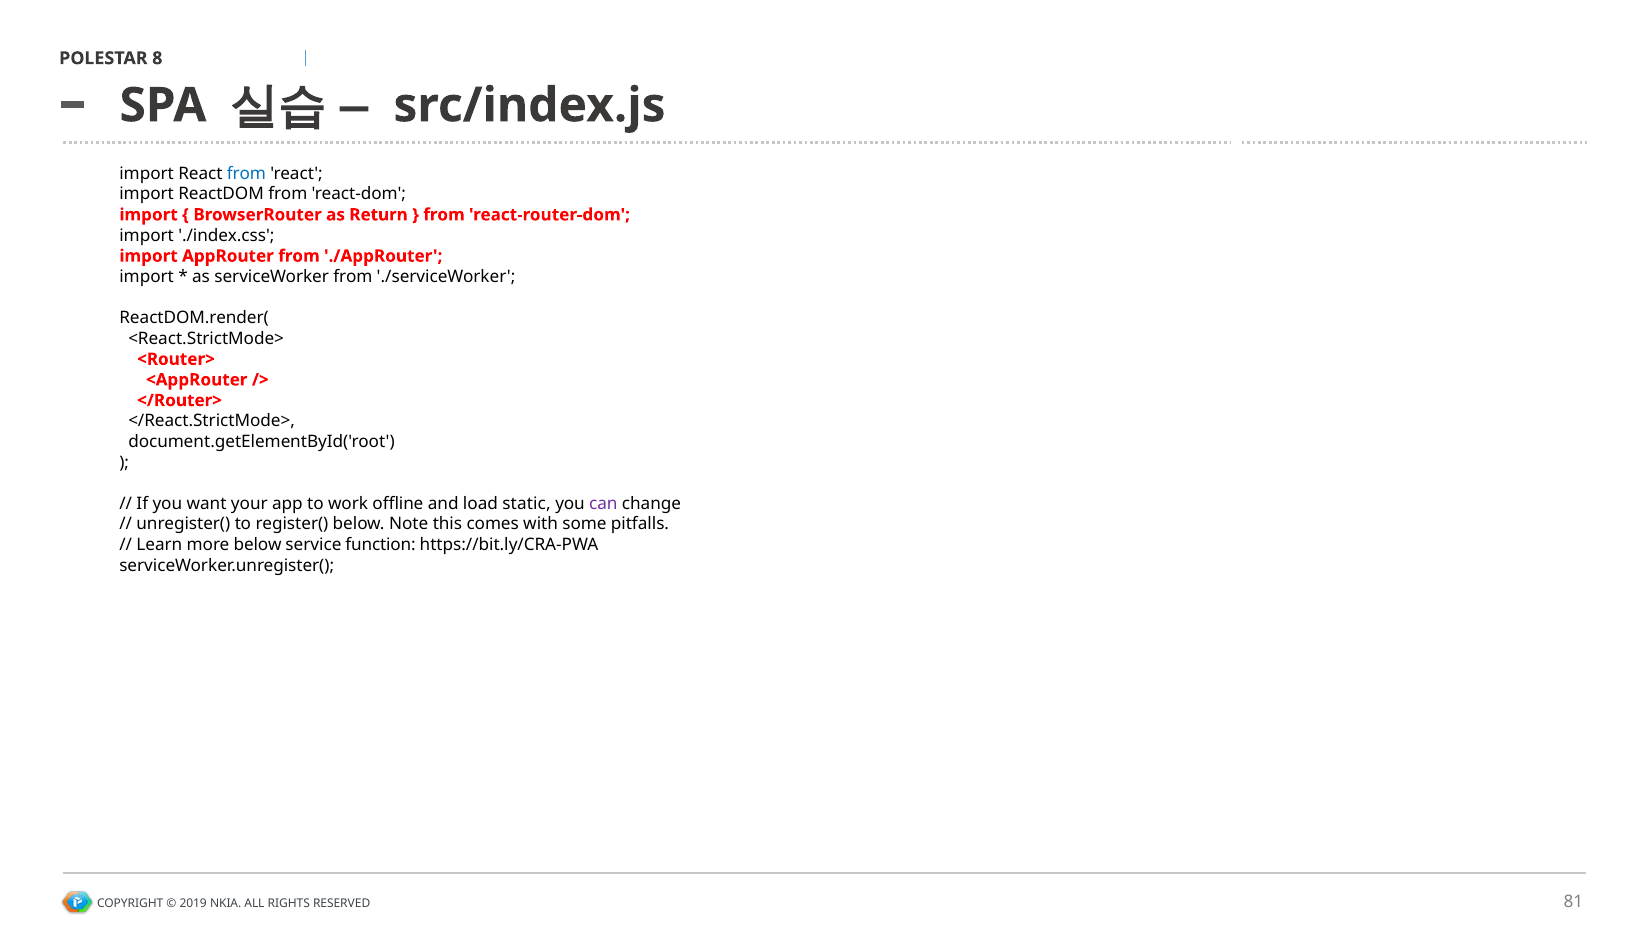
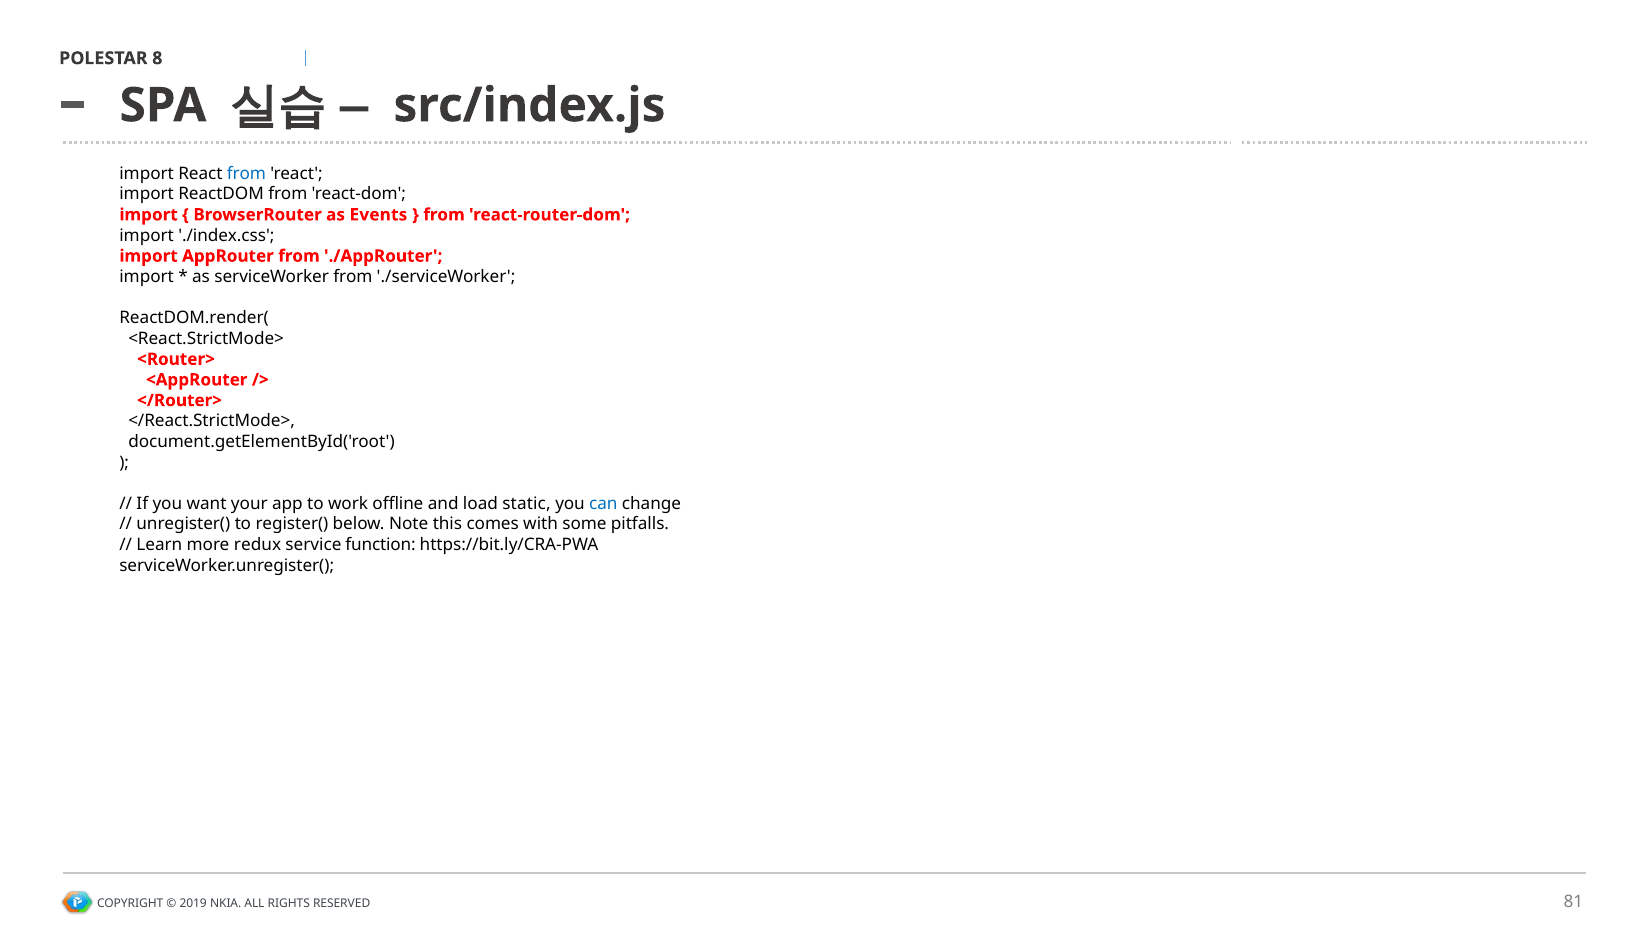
Return: Return -> Events
can colour: purple -> blue
more below: below -> redux
